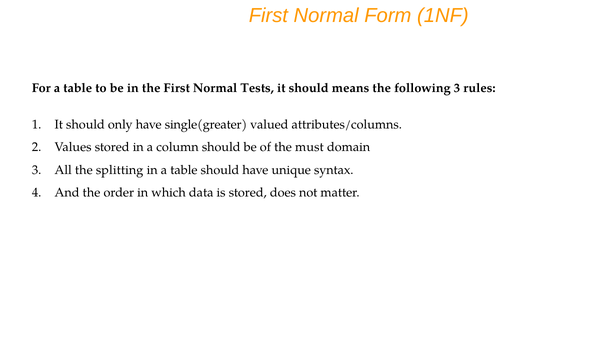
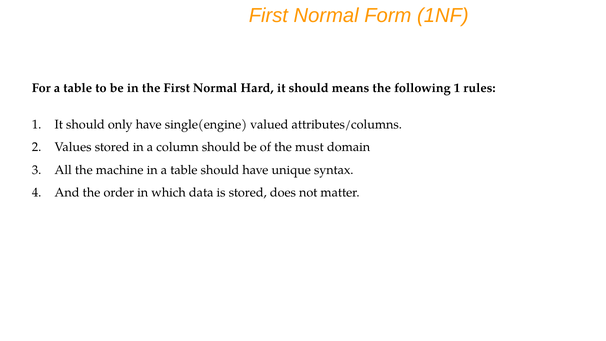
Tests: Tests -> Hard
following 3: 3 -> 1
single(greater: single(greater -> single(engine
splitting: splitting -> machine
